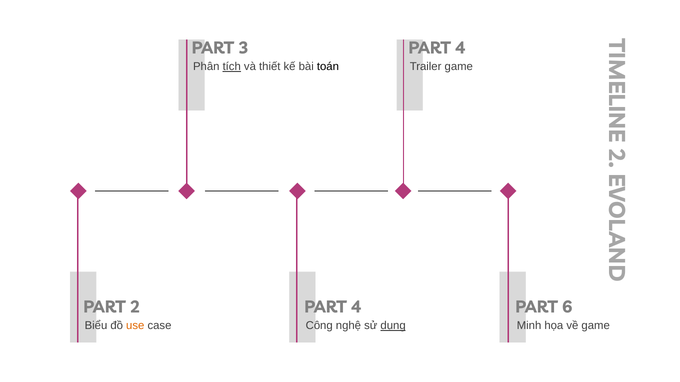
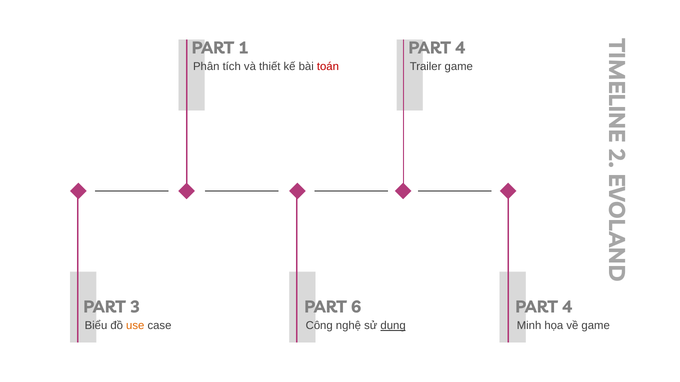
3: 3 -> 1
tích underline: present -> none
toán colour: black -> red
PART 2: 2 -> 3
4 at (356, 308): 4 -> 6
6 at (567, 308): 6 -> 4
